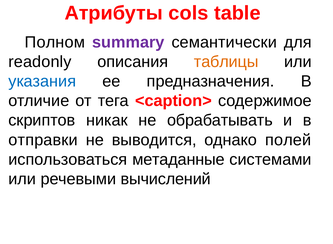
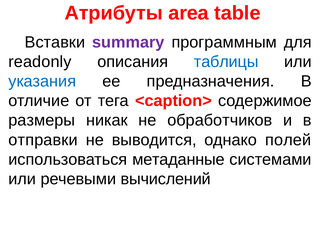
cols: cols -> area
Полном: Полном -> Вставки
семантически: семантически -> программным
таблицы colour: orange -> blue
скриптов: скриптов -> размеры
обрабатывать: обрабатывать -> обработчиков
